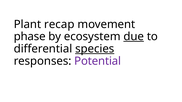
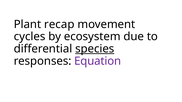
phase: phase -> cycles
due underline: present -> none
Potential: Potential -> Equation
